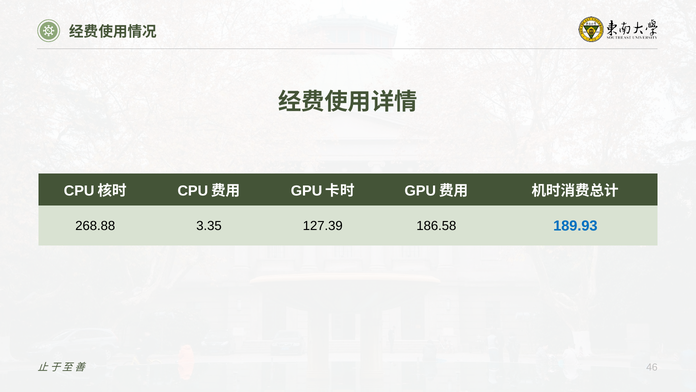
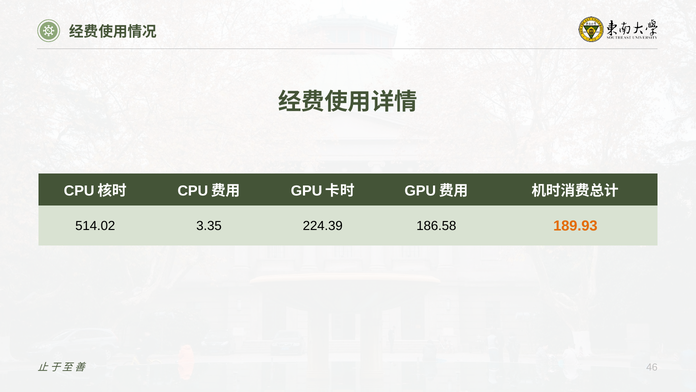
189.93 colour: blue -> orange
268.88: 268.88 -> 514.02
127.39: 127.39 -> 224.39
